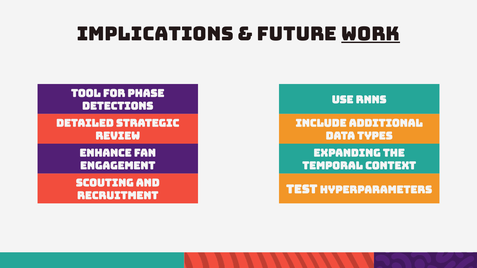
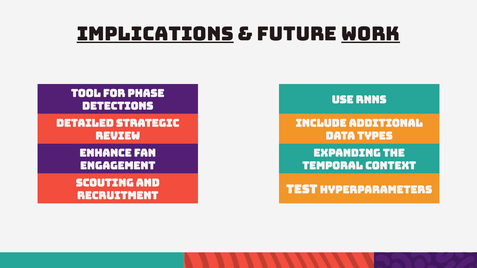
Implications underline: none -> present
